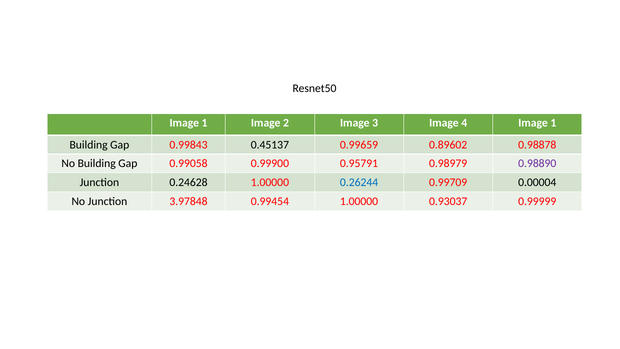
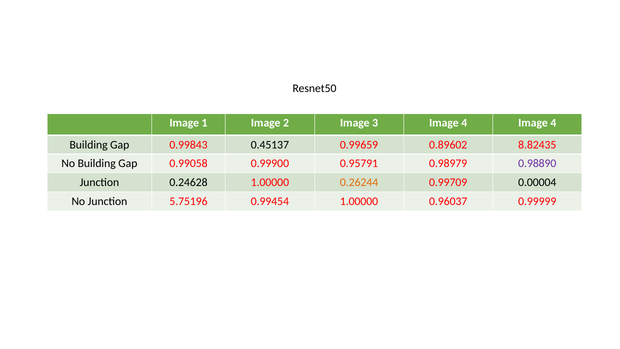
4 Image 1: 1 -> 4
0.98878: 0.98878 -> 8.82435
0.26244 colour: blue -> orange
3.97848: 3.97848 -> 5.75196
0.93037: 0.93037 -> 0.96037
